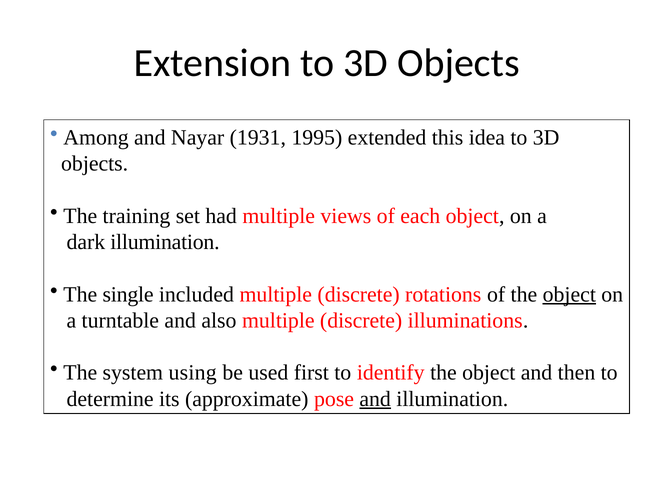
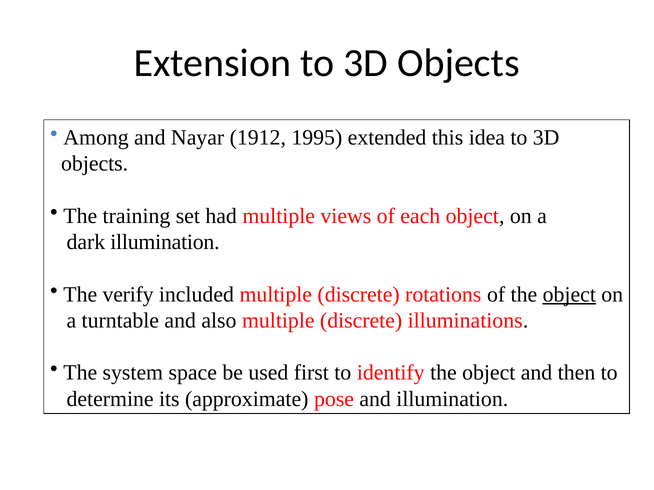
1931: 1931 -> 1912
single: single -> verify
using: using -> space
and at (375, 399) underline: present -> none
